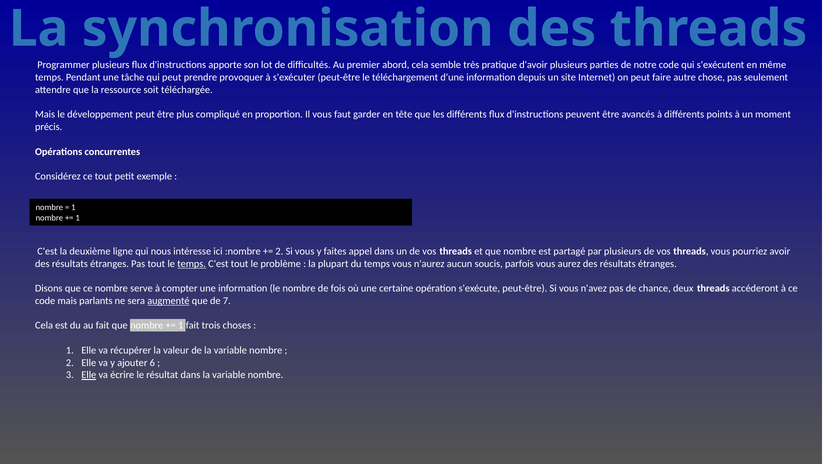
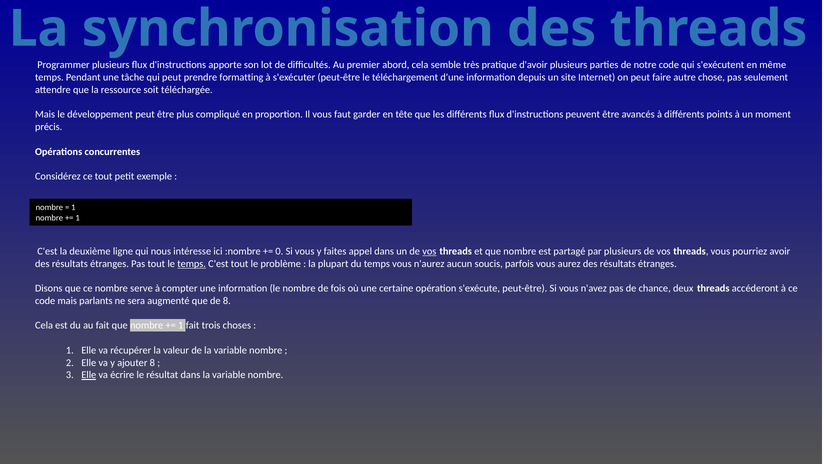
provoquer: provoquer -> formatting
2 at (279, 251): 2 -> 0
vos at (429, 251) underline: none -> present
augmenté underline: present -> none
de 7: 7 -> 8
ajouter 6: 6 -> 8
